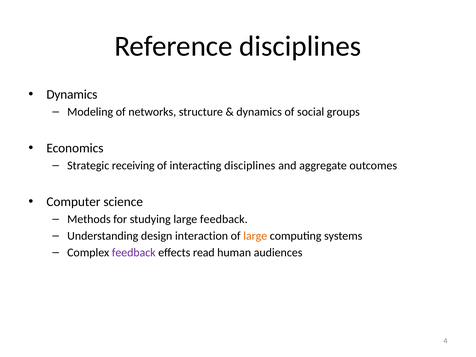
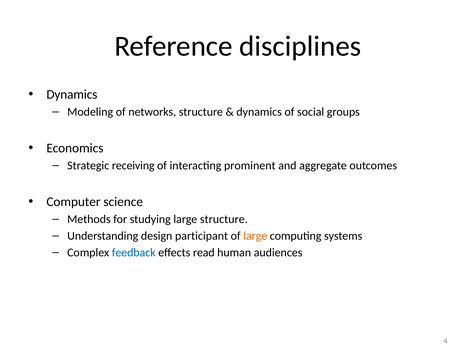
interacting disciplines: disciplines -> prominent
large feedback: feedback -> structure
interaction: interaction -> participant
feedback at (134, 253) colour: purple -> blue
